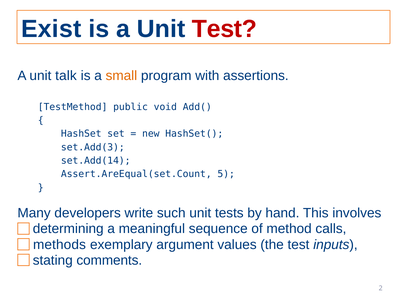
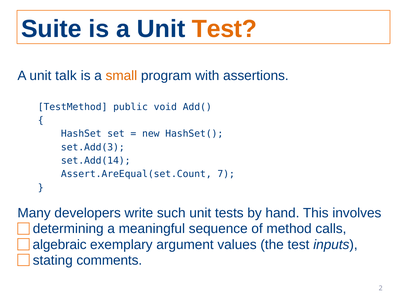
Exist: Exist -> Suite
Test at (225, 29) colour: red -> orange
5: 5 -> 7
methods: methods -> algebraic
